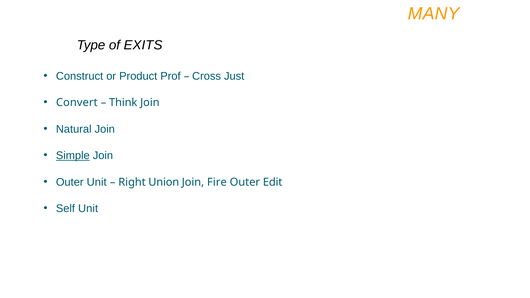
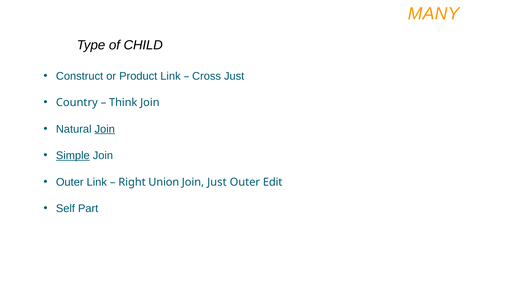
EXITS: EXITS -> CHILD
Product Prof: Prof -> Link
Convert: Convert -> Country
Join at (105, 129) underline: none -> present
Outer Unit: Unit -> Link
Join Fire: Fire -> Just
Self Unit: Unit -> Part
